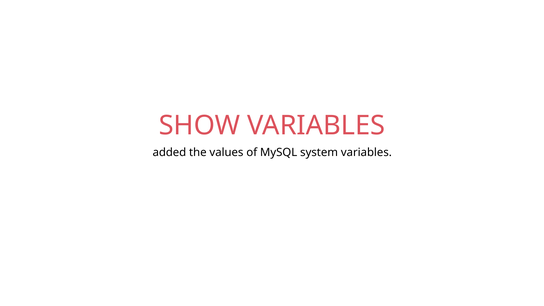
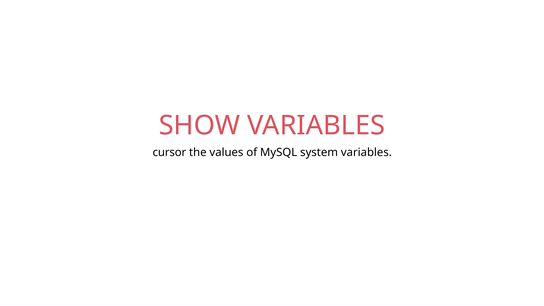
added: added -> cursor
